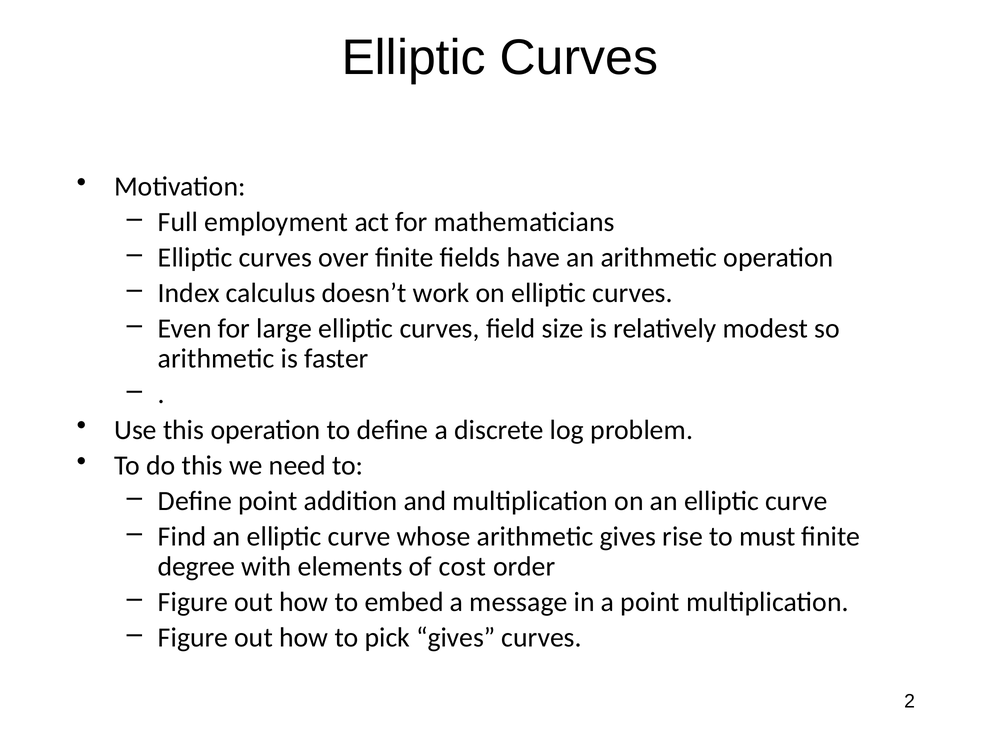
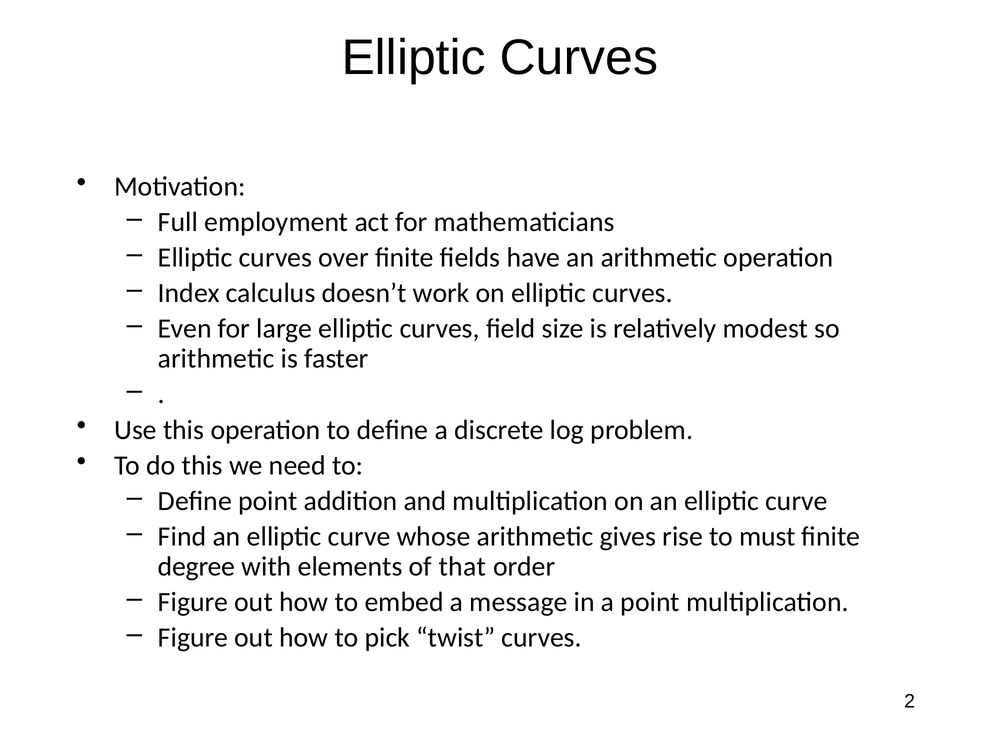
cost: cost -> that
pick gives: gives -> twist
